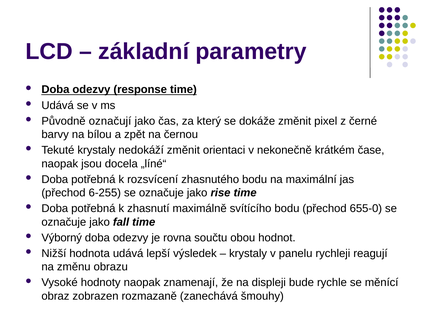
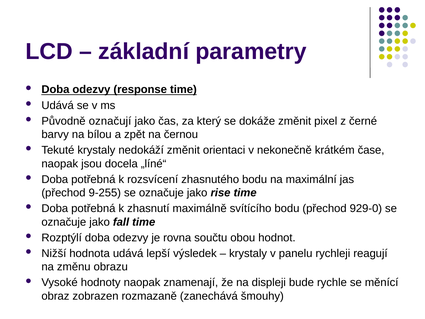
6-255: 6-255 -> 9-255
655-0: 655-0 -> 929-0
Výborný: Výborný -> Rozptýlí
